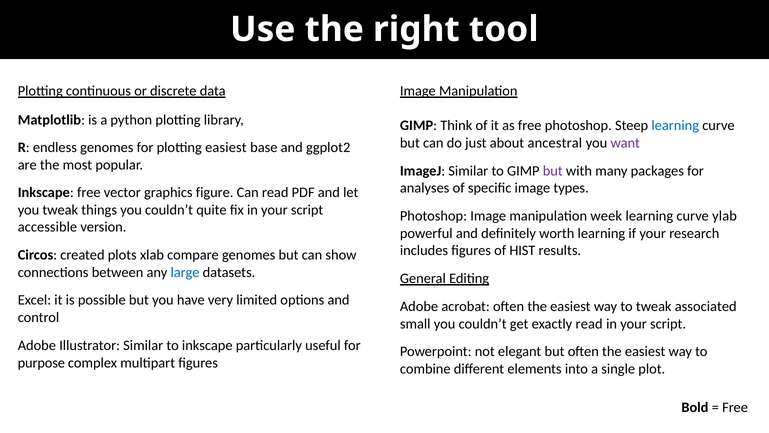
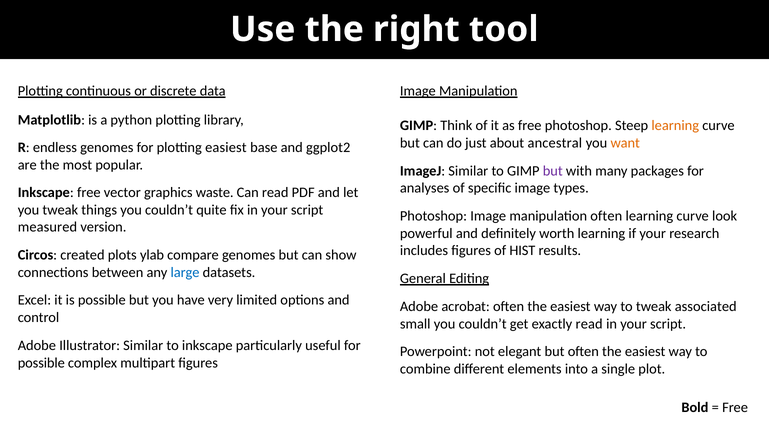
learning at (675, 125) colour: blue -> orange
want colour: purple -> orange
figure: figure -> waste
manipulation week: week -> often
ylab: ylab -> look
accessible: accessible -> measured
xlab: xlab -> ylab
purpose at (41, 362): purpose -> possible
